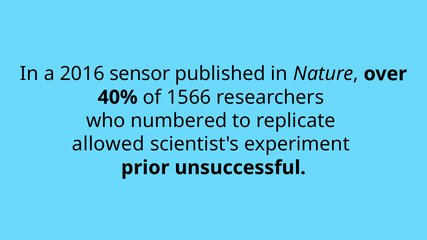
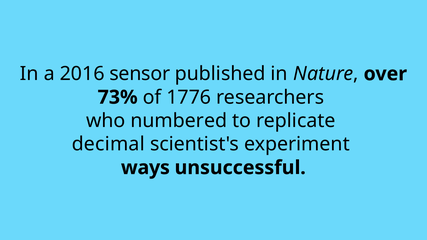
40%: 40% -> 73%
1566: 1566 -> 1776
allowed: allowed -> decimal
prior: prior -> ways
